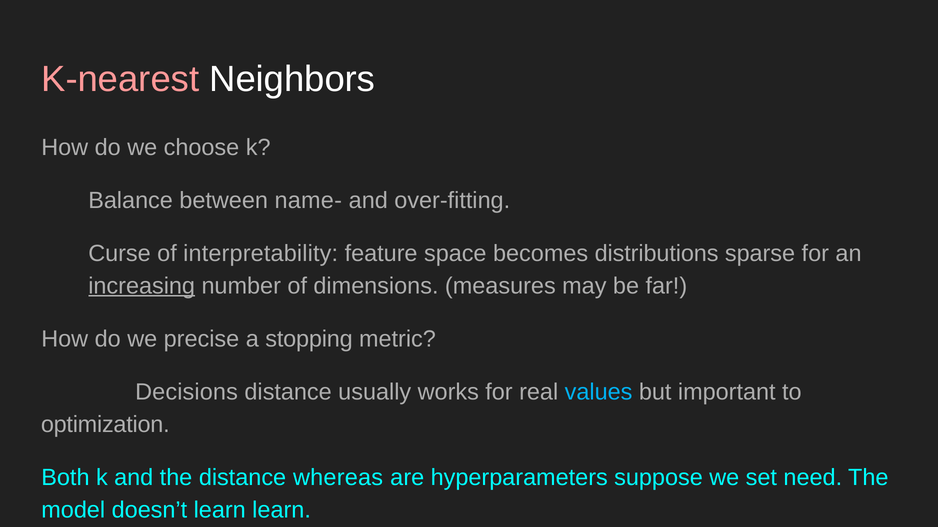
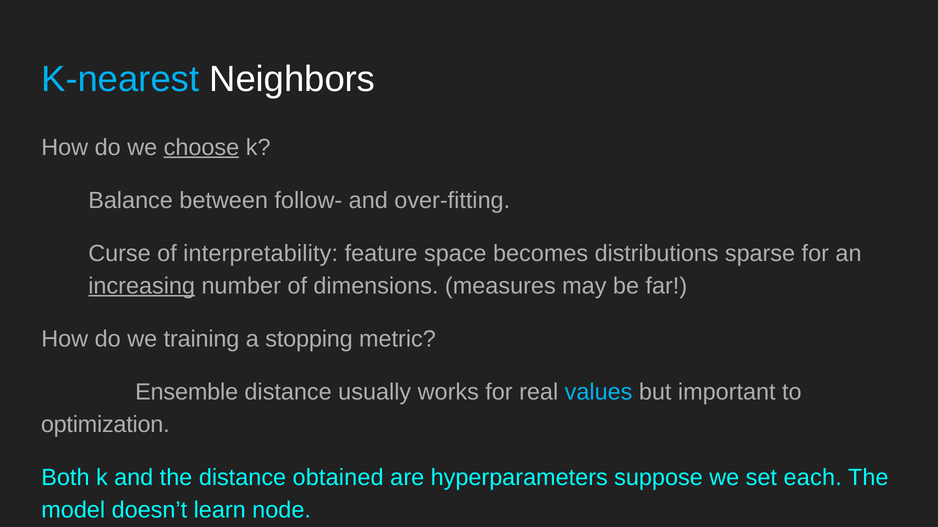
K-nearest colour: pink -> light blue
choose underline: none -> present
name-: name- -> follow-
precise: precise -> training
Decisions: Decisions -> Ensemble
whereas: whereas -> obtained
need: need -> each
learn learn: learn -> node
